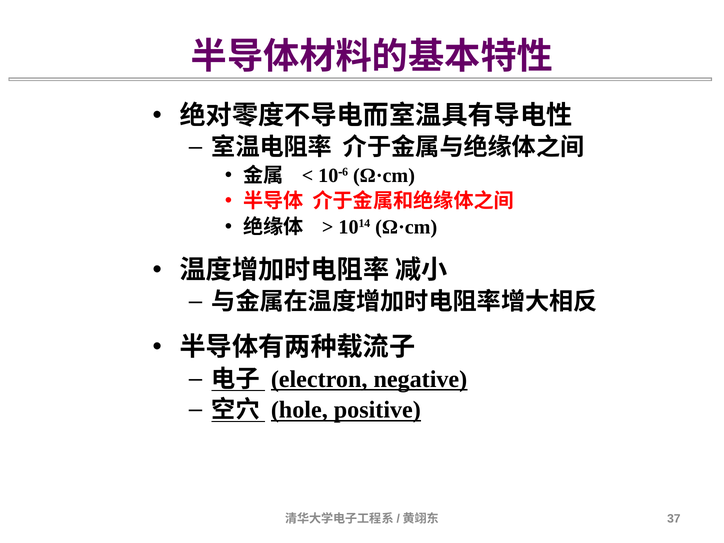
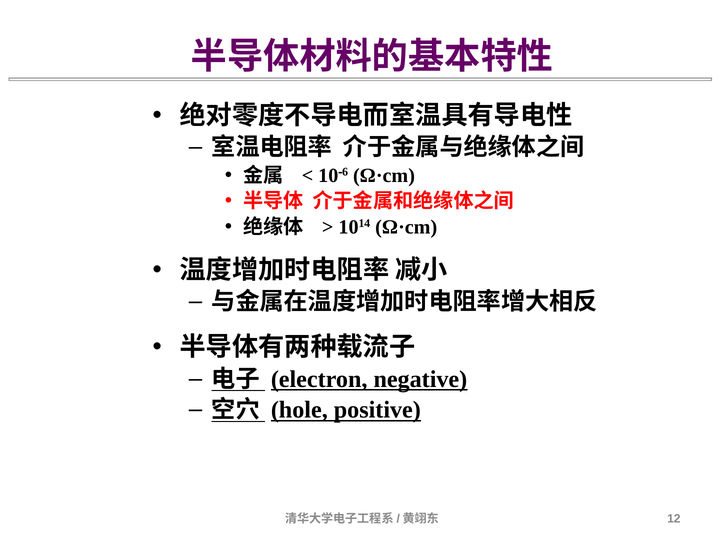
37: 37 -> 12
